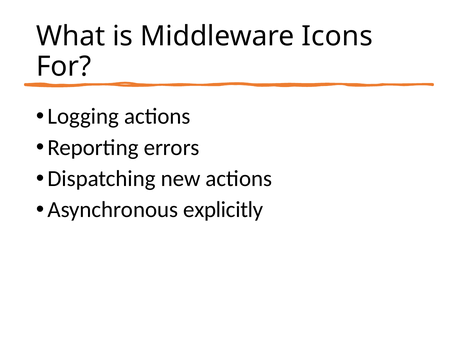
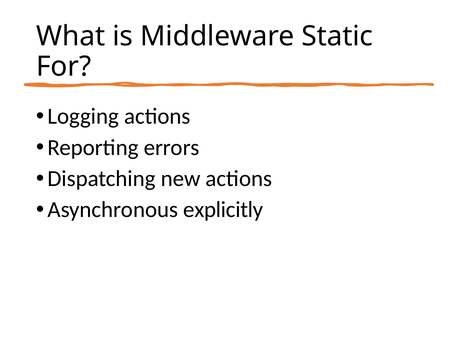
Icons: Icons -> Static
